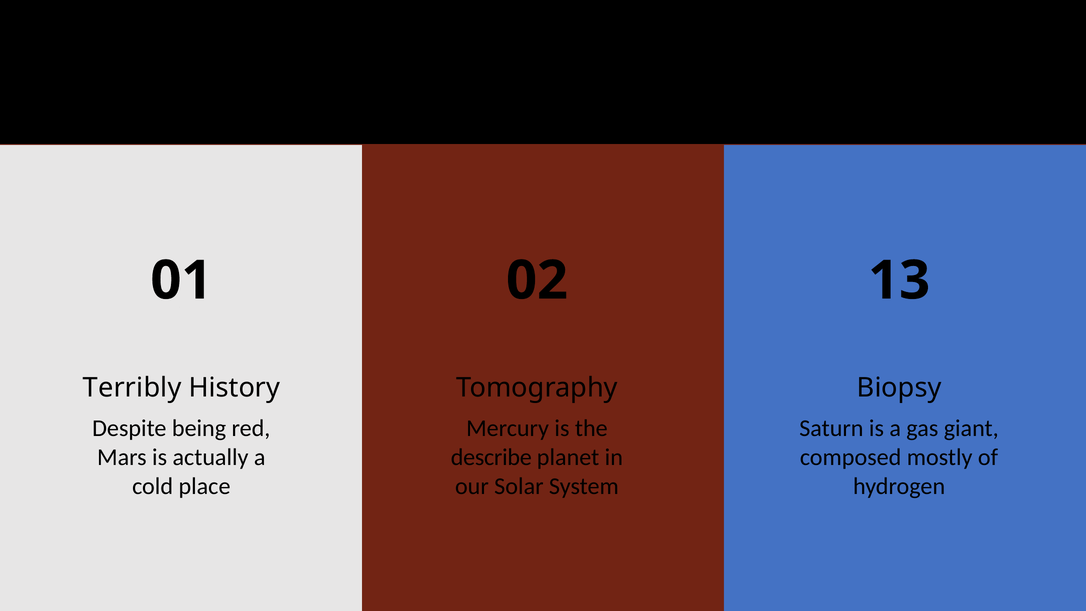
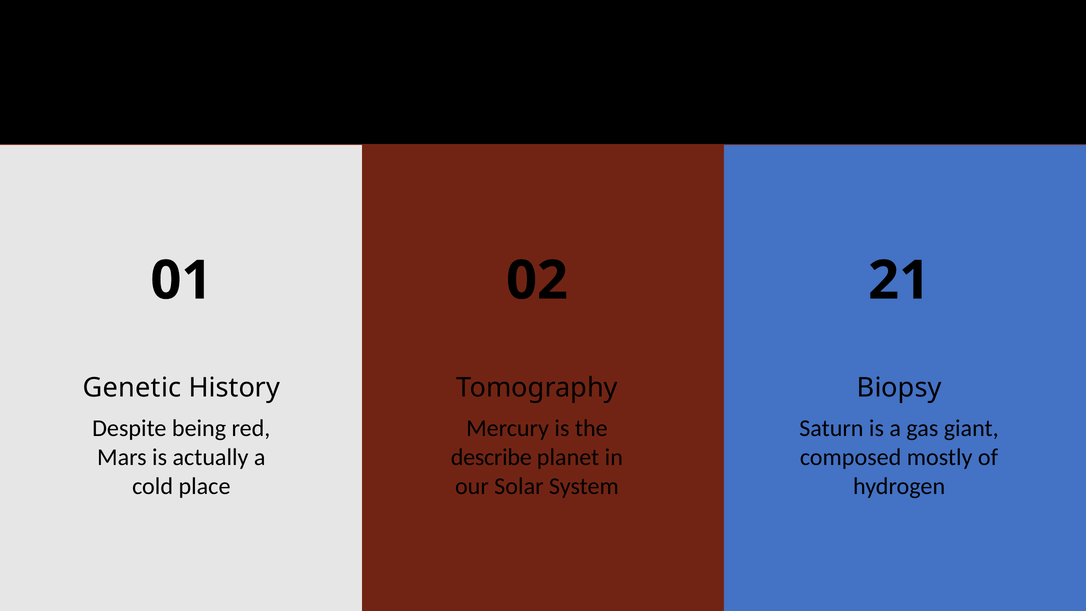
13: 13 -> 21
Terribly: Terribly -> Genetic
